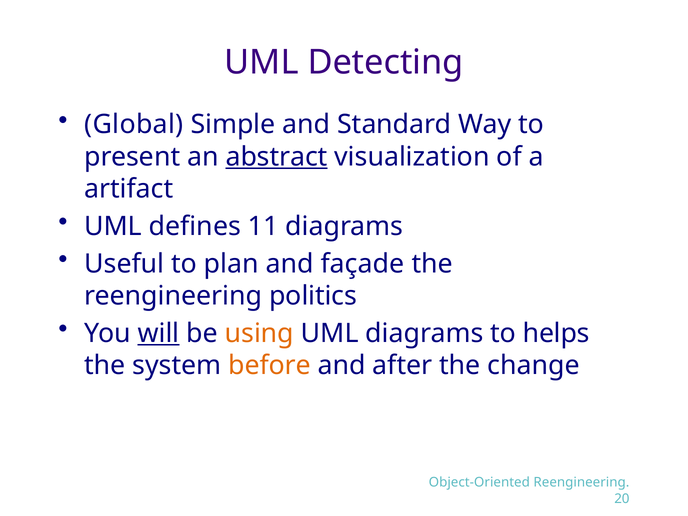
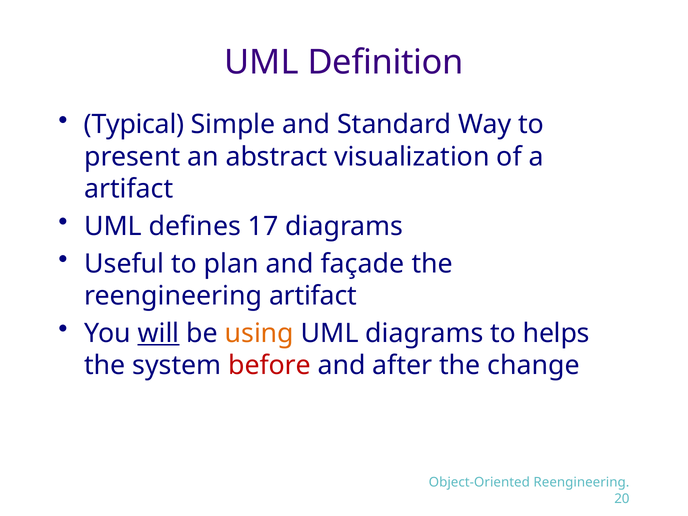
Detecting: Detecting -> Definition
Global: Global -> Typical
abstract underline: present -> none
11: 11 -> 17
reengineering politics: politics -> artifact
before colour: orange -> red
